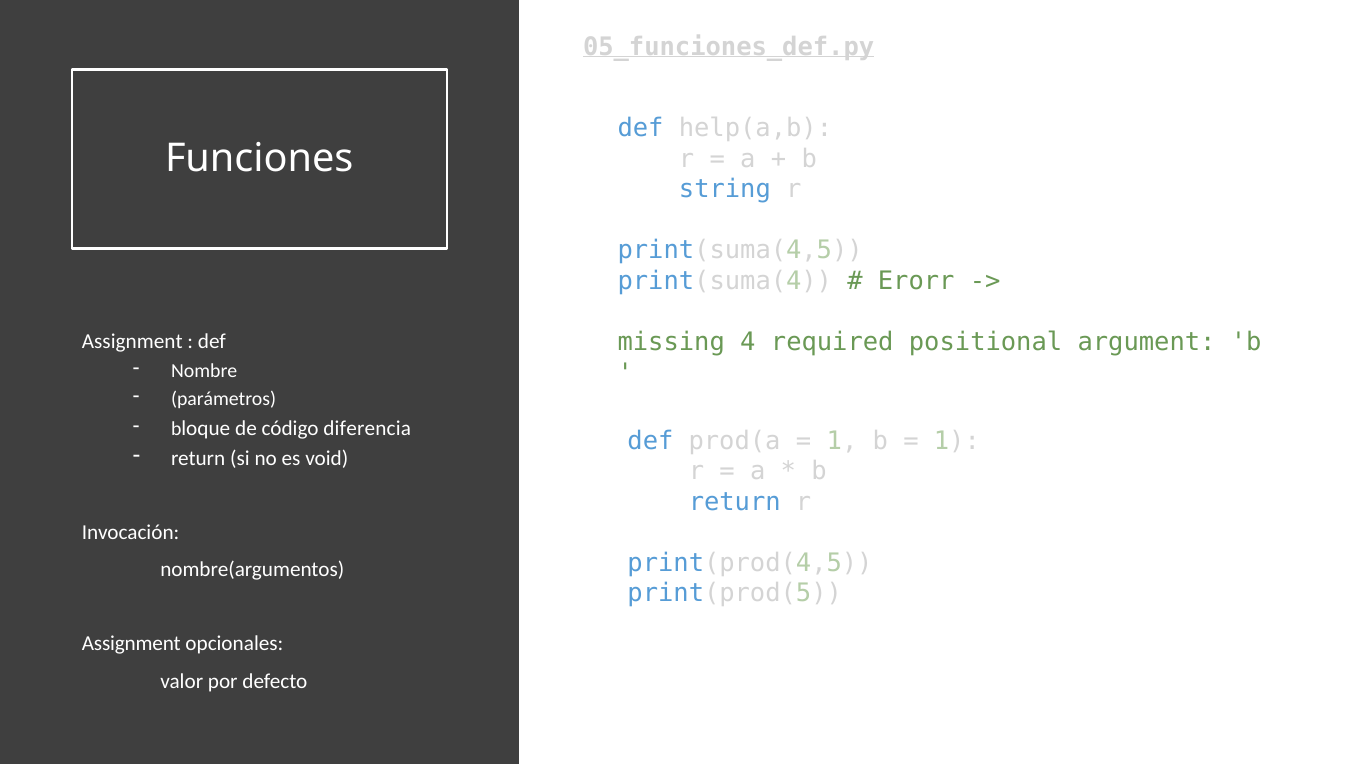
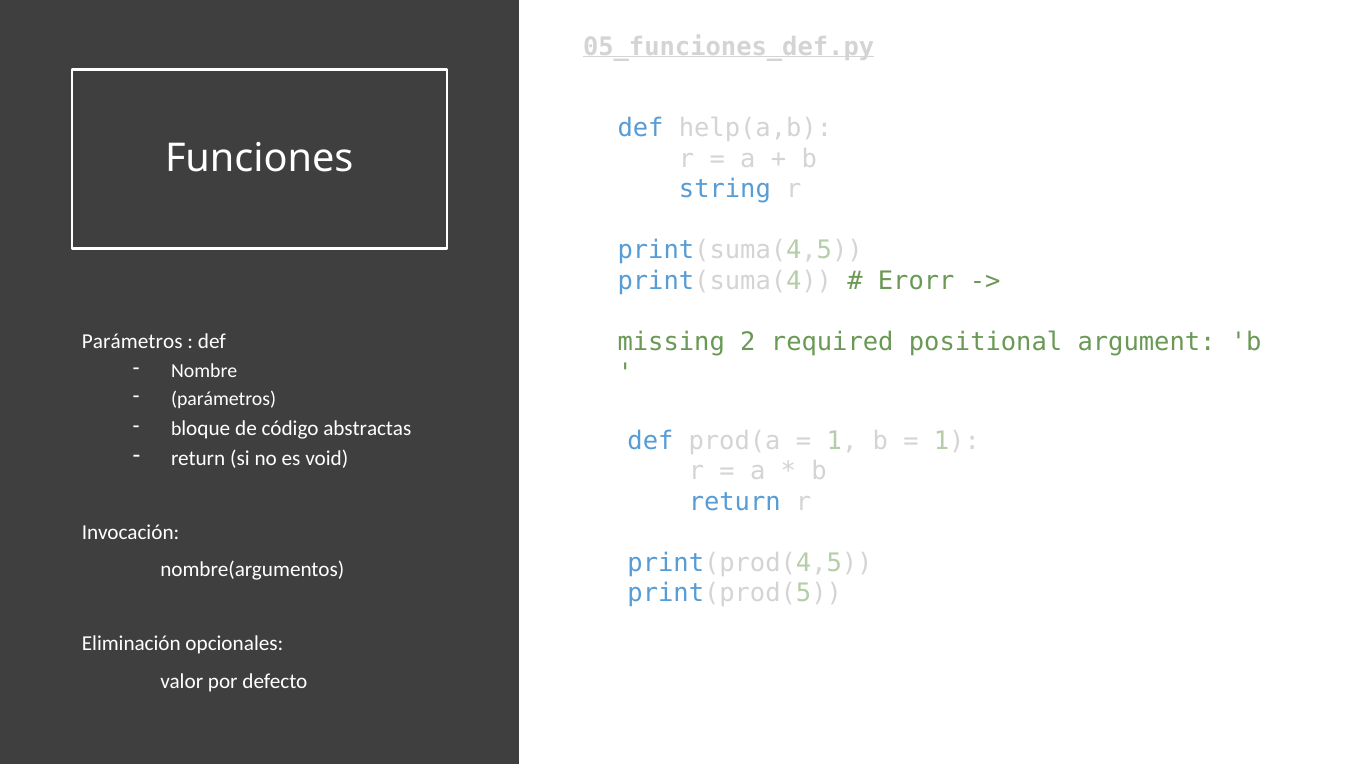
4: 4 -> 2
Assignment at (132, 342): Assignment -> Parámetros
diferencia: diferencia -> abstractas
Assignment at (131, 644): Assignment -> Eliminación
